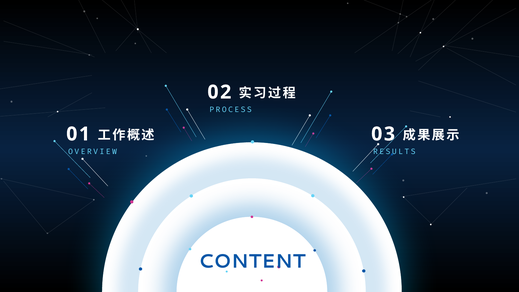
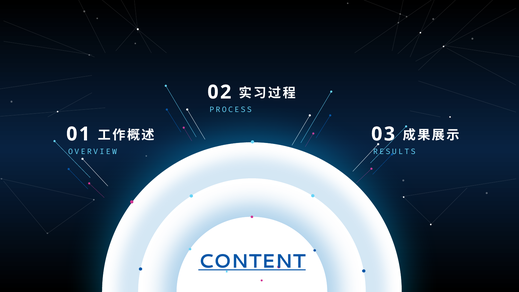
CONTENT underline: none -> present
